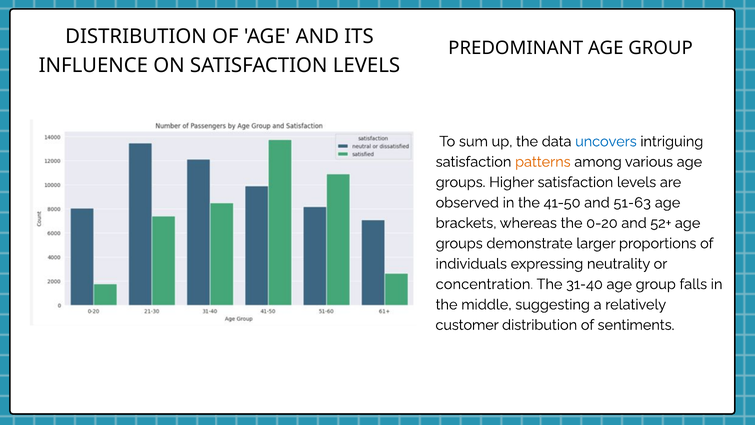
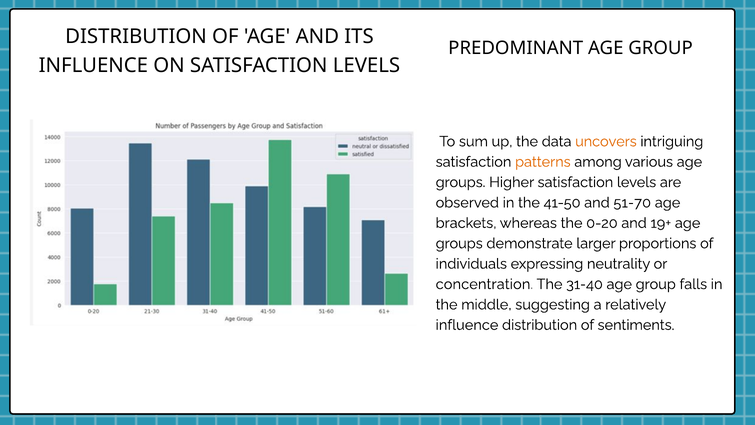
uncovers colour: blue -> orange
51-63: 51-63 -> 51-70
52+: 52+ -> 19+
customer at (467, 325): customer -> influence
